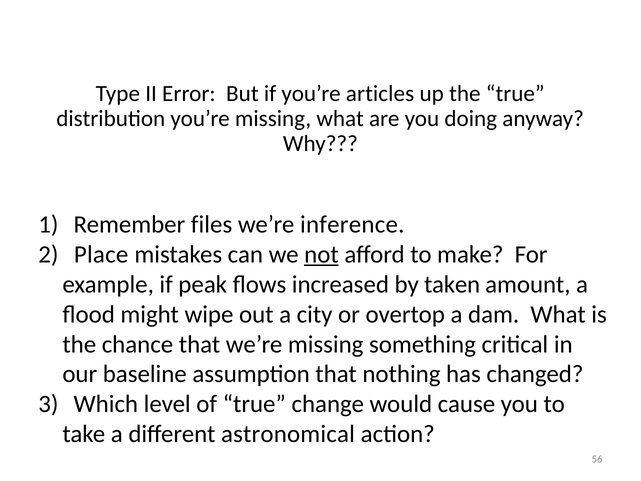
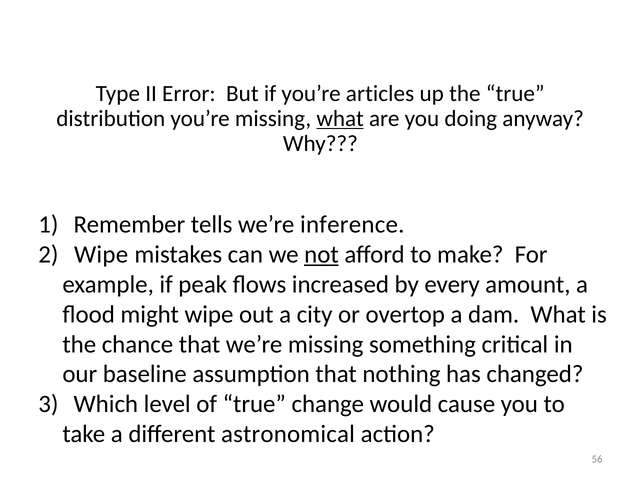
what at (340, 118) underline: none -> present
files: files -> tells
Place at (101, 254): Place -> Wipe
taken: taken -> every
